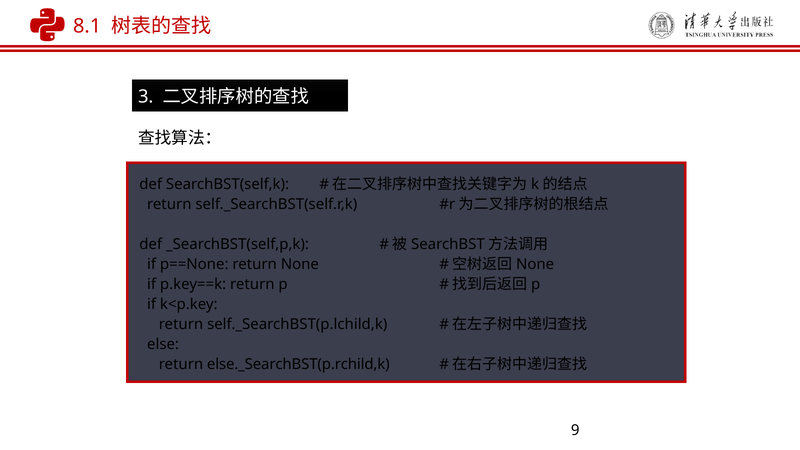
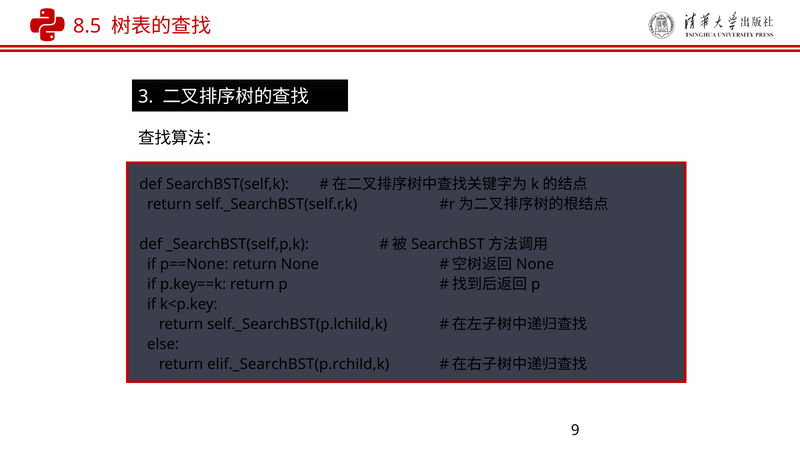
8.1: 8.1 -> 8.5
else._SearchBST(p.rchild,k: else._SearchBST(p.rchild,k -> elif._SearchBST(p.rchild,k
